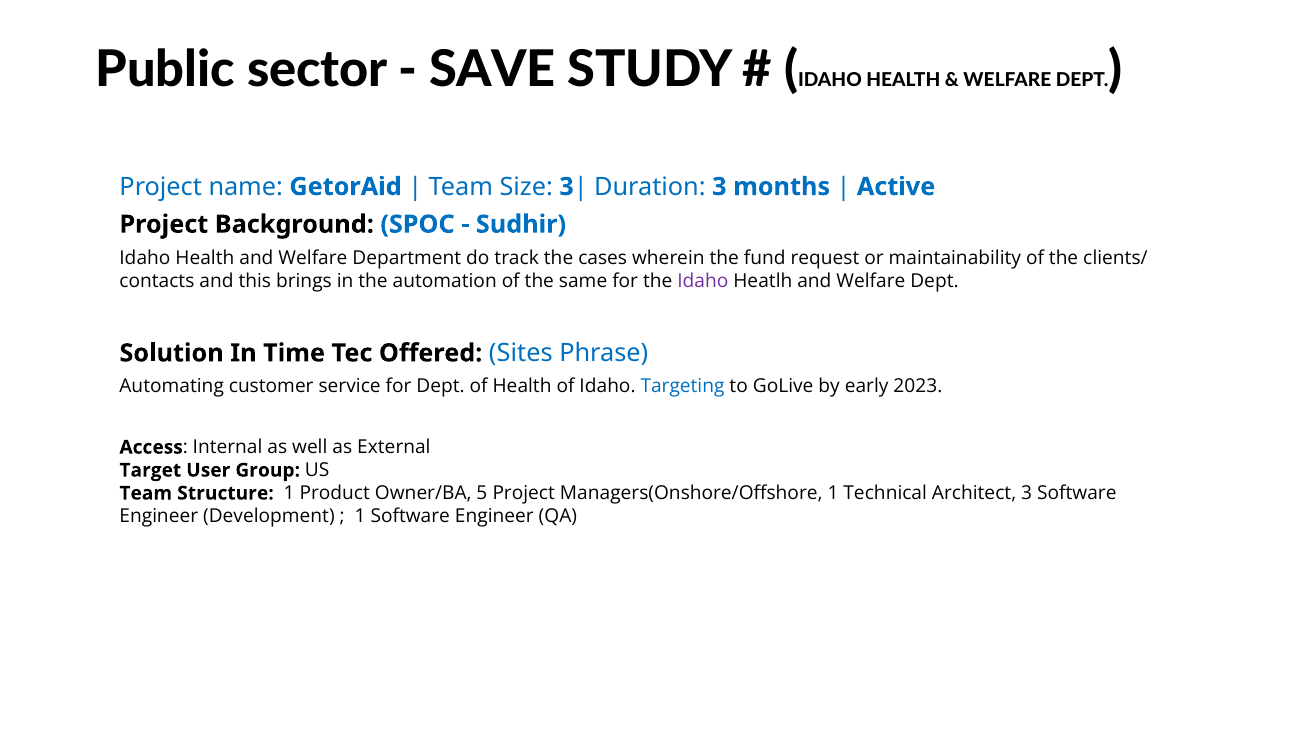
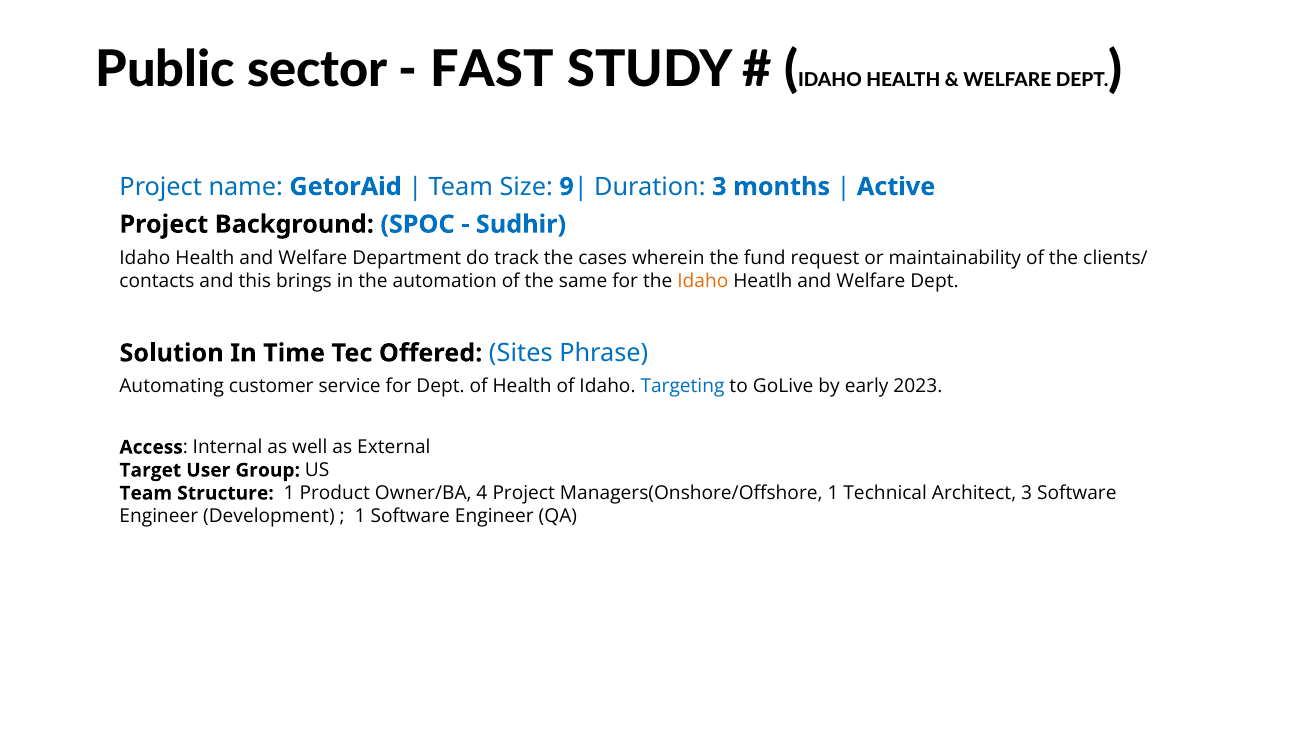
SAVE: SAVE -> FAST
Size 3: 3 -> 9
Idaho at (703, 281) colour: purple -> orange
5: 5 -> 4
